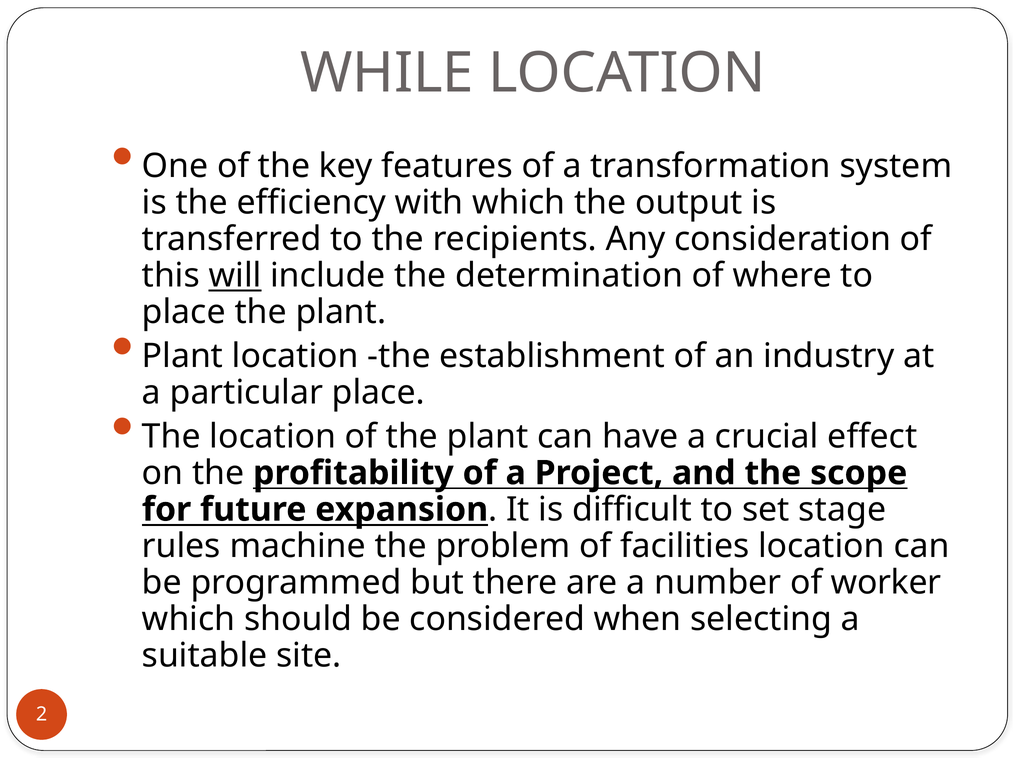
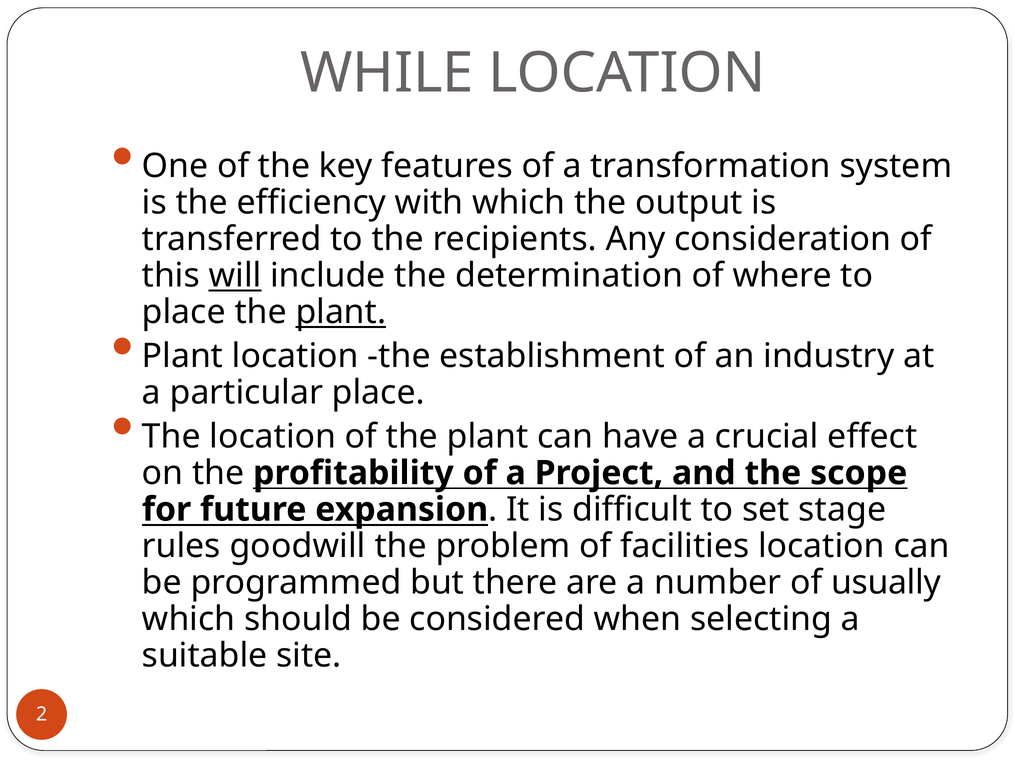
plant at (341, 312) underline: none -> present
machine: machine -> goodwill
worker: worker -> usually
